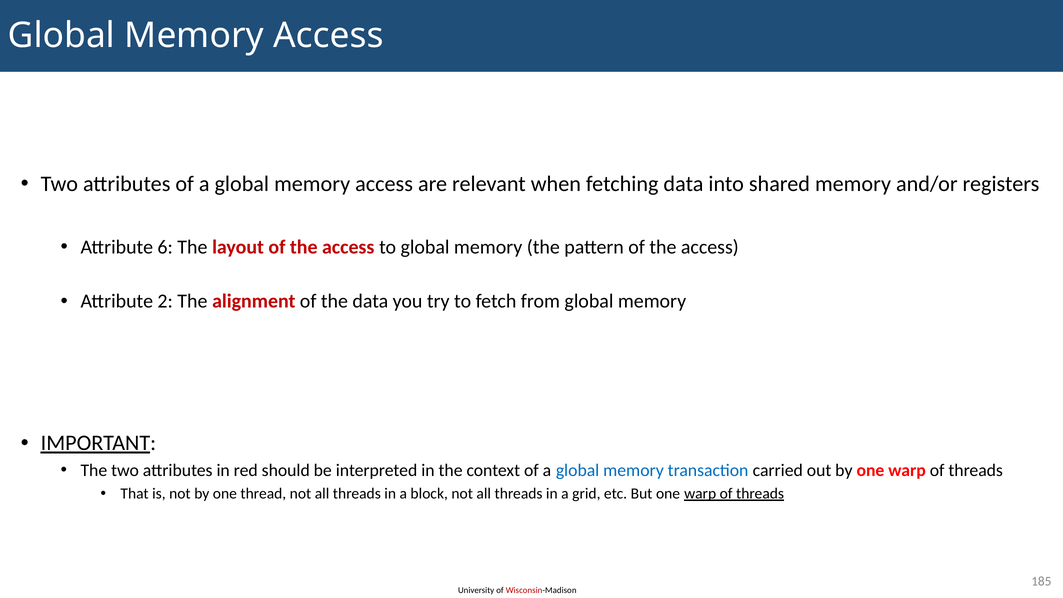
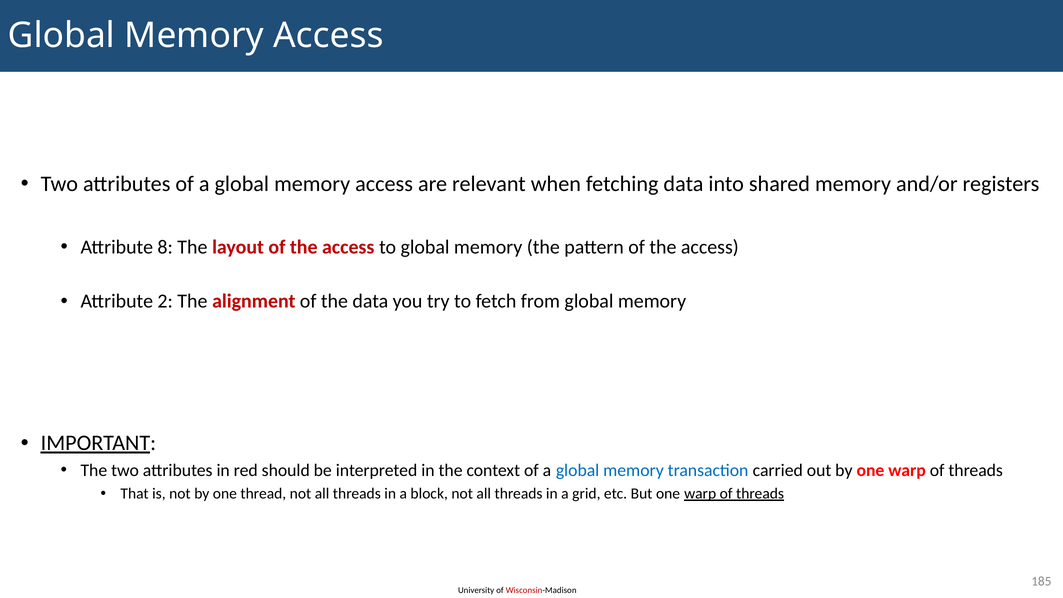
6: 6 -> 8
